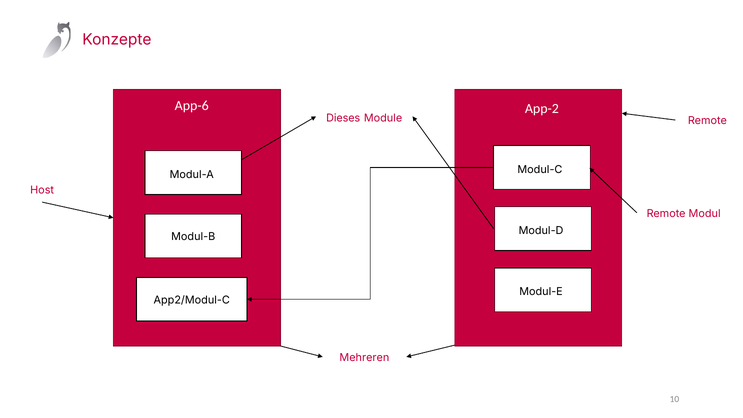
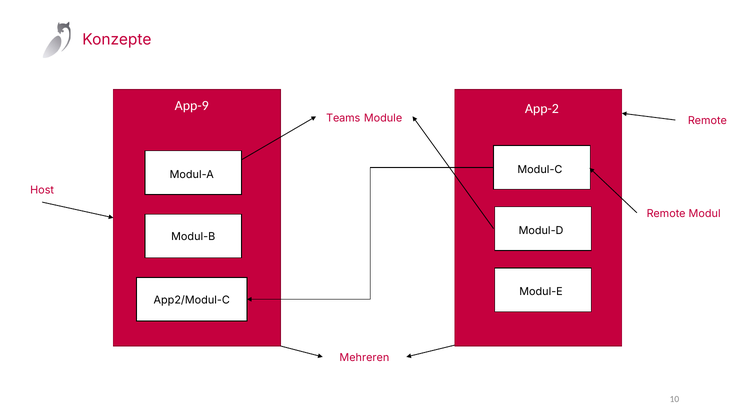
App-6: App-6 -> App-9
Dieses: Dieses -> Teams
